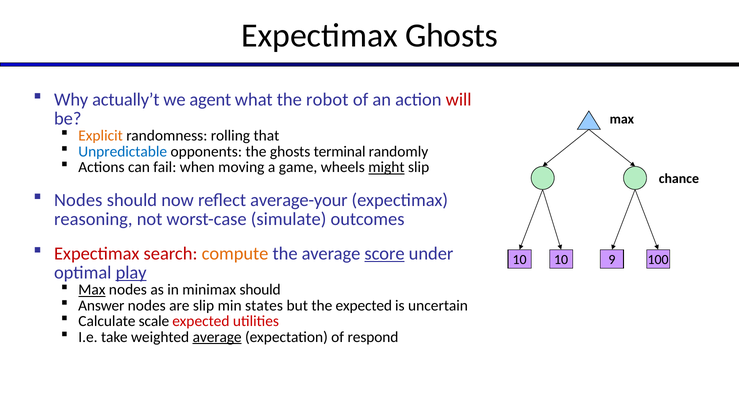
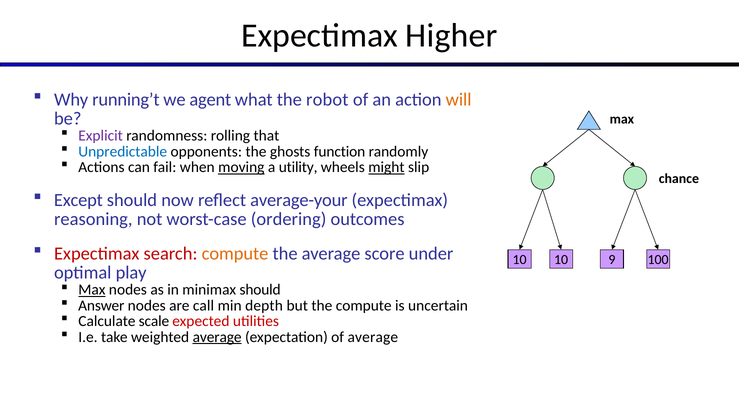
Expectimax Ghosts: Ghosts -> Higher
actually’t: actually’t -> running’t
will colour: red -> orange
Explicit colour: orange -> purple
terminal: terminal -> function
moving underline: none -> present
game: game -> utility
Nodes at (78, 200): Nodes -> Except
simulate: simulate -> ordering
score underline: present -> none
play underline: present -> none
are slip: slip -> call
states: states -> depth
the expected: expected -> compute
of respond: respond -> average
